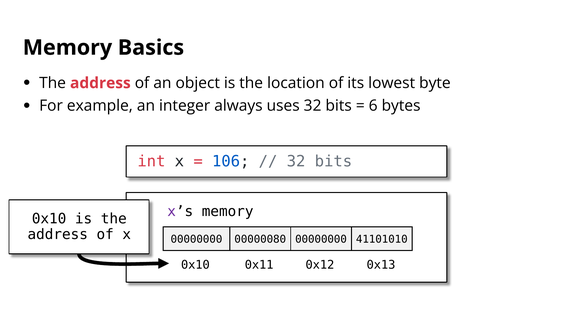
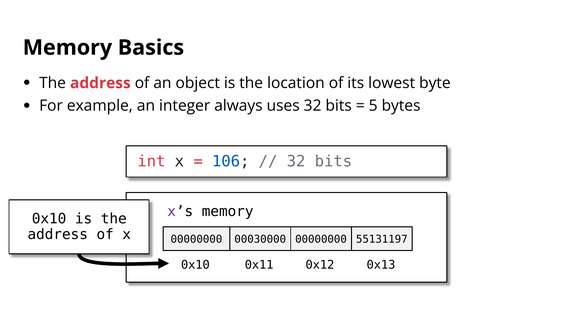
6: 6 -> 5
00000080: 00000080 -> 00030000
41101010: 41101010 -> 55131197
